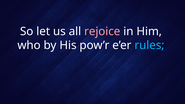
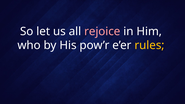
rules colour: light blue -> yellow
